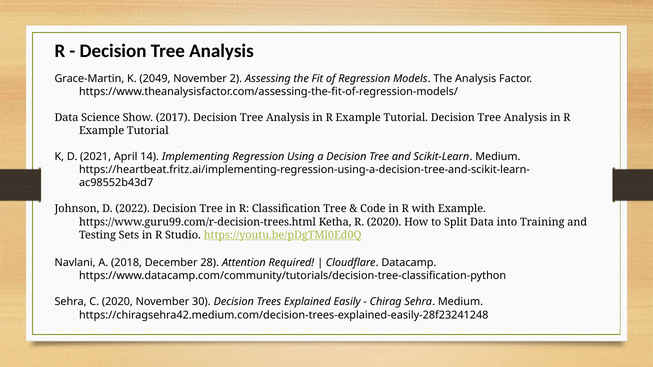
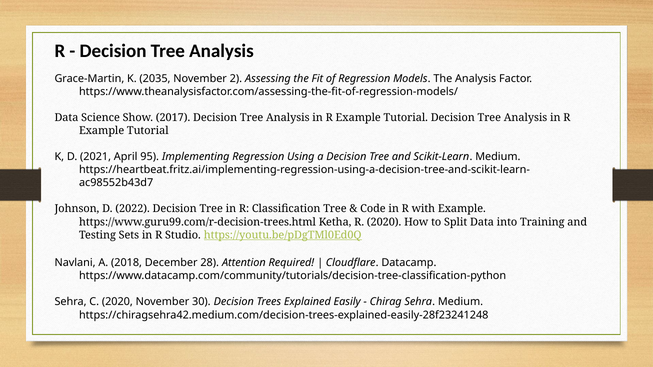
2049: 2049 -> 2035
14: 14 -> 95
